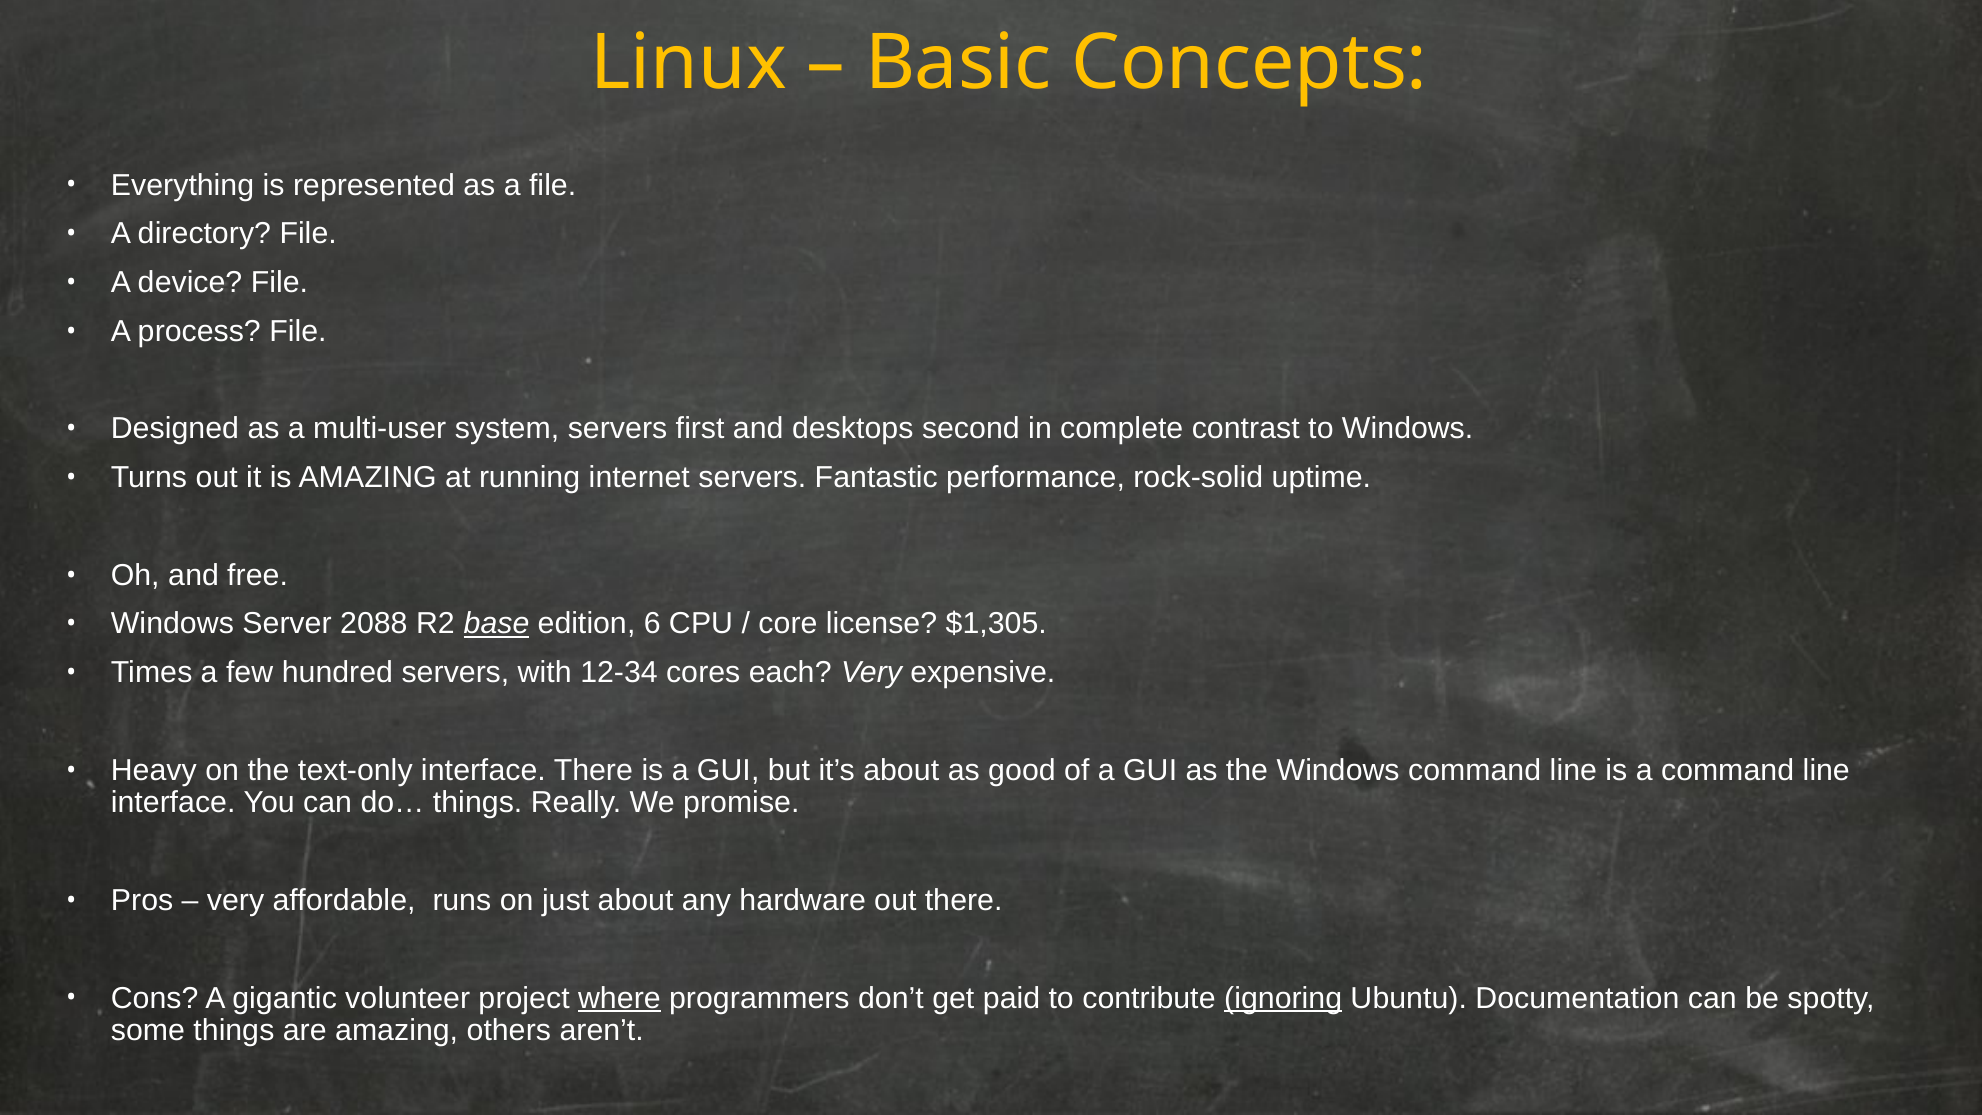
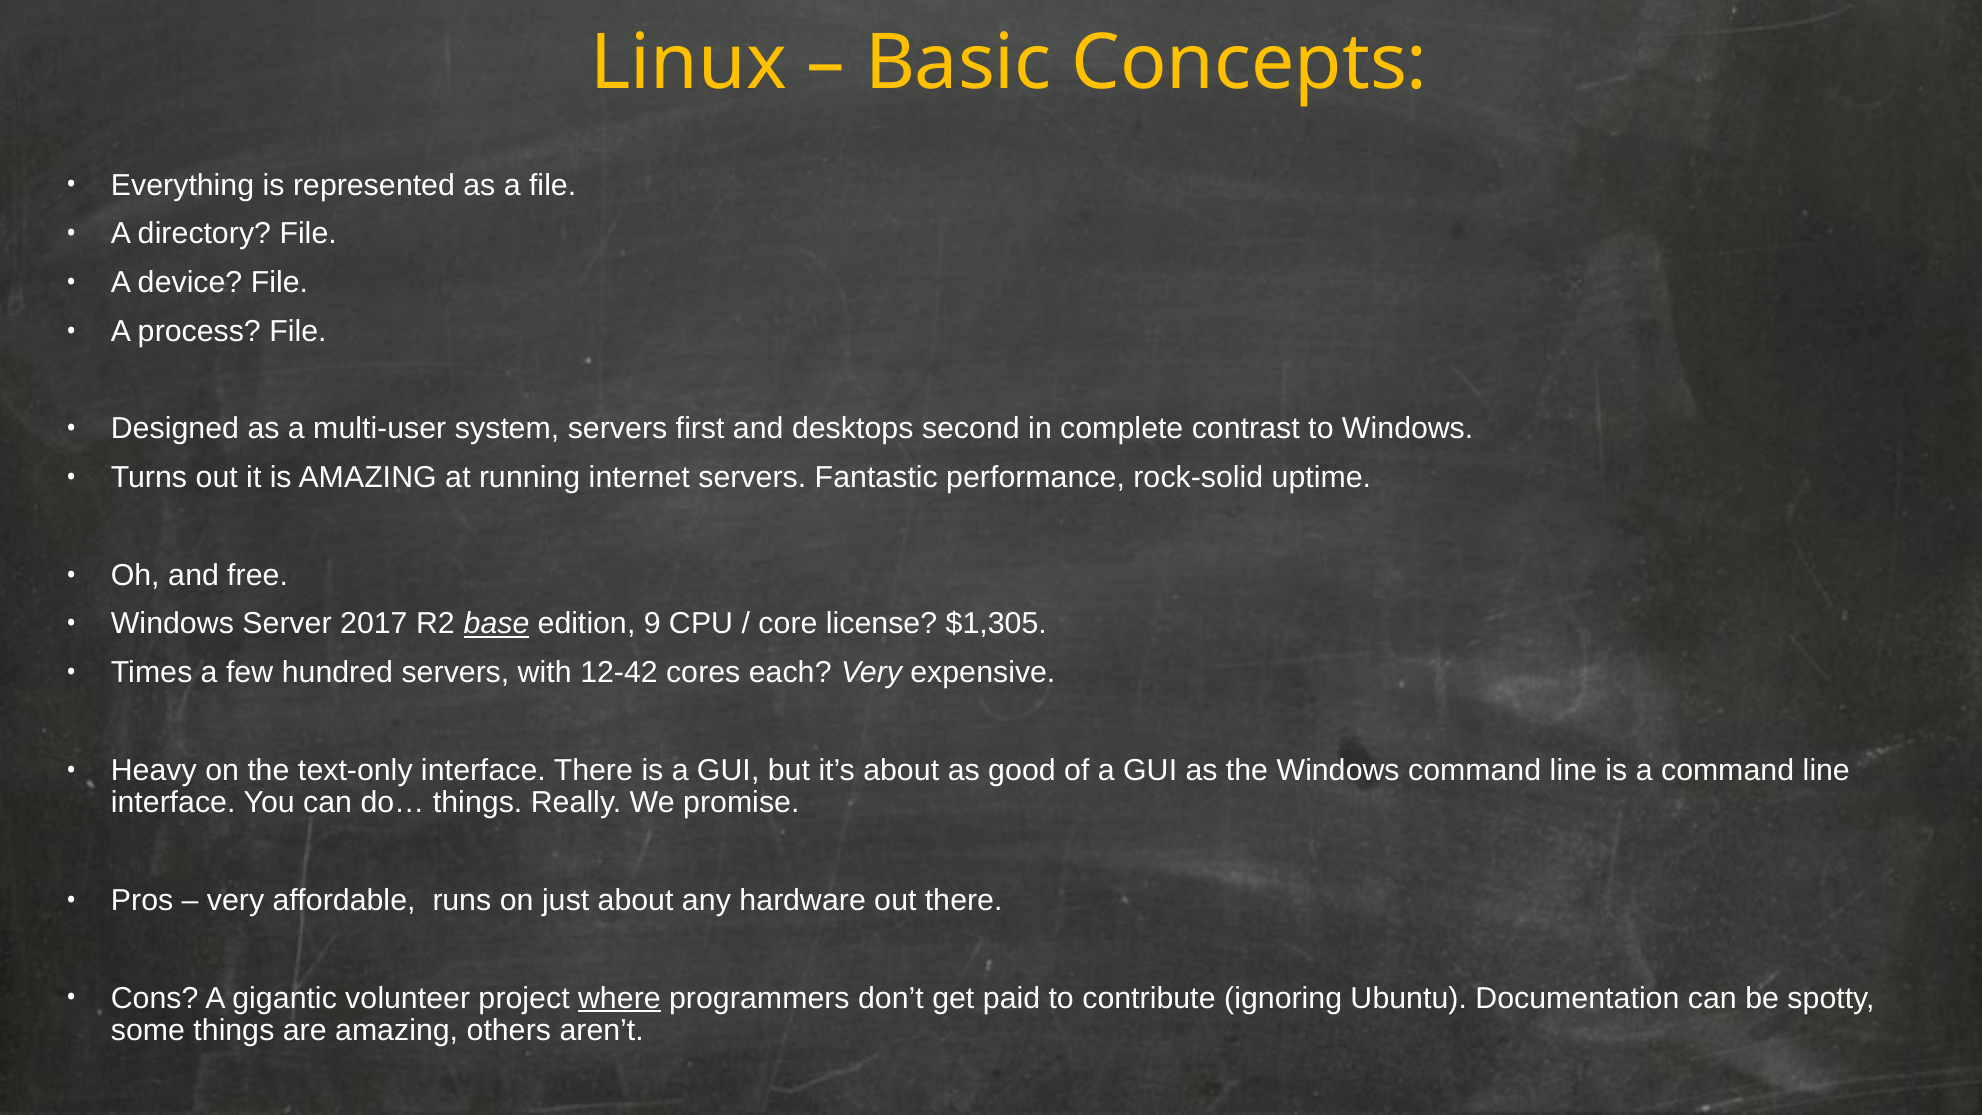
2088: 2088 -> 2017
6: 6 -> 9
12-34: 12-34 -> 12-42
ignoring underline: present -> none
